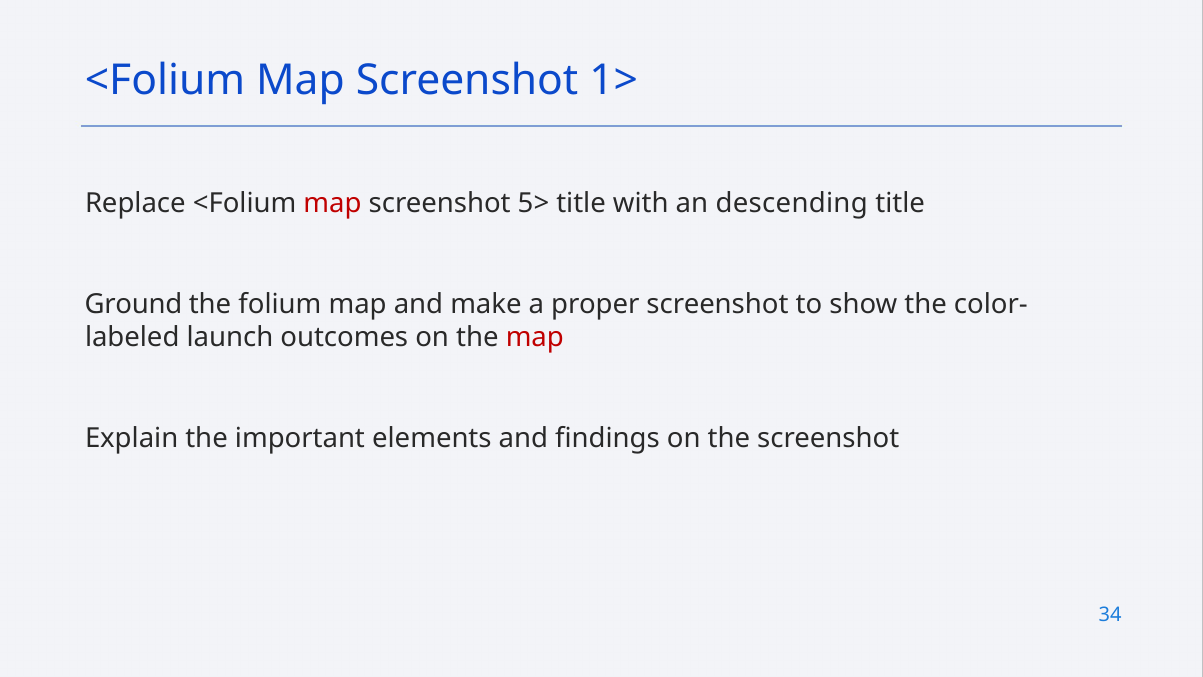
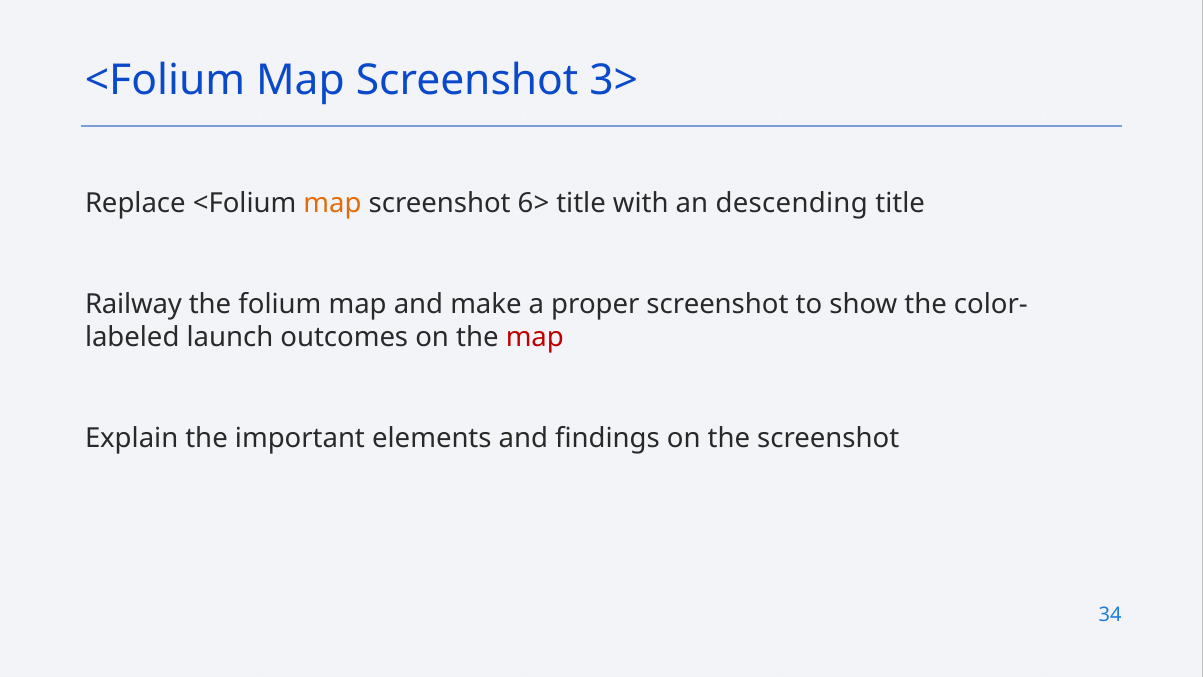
1>: 1> -> 3>
map at (333, 203) colour: red -> orange
5>: 5> -> 6>
Ground: Ground -> Railway
